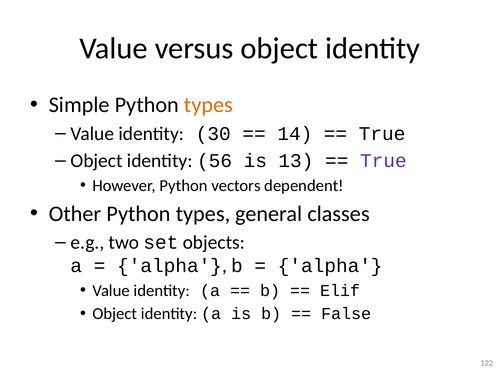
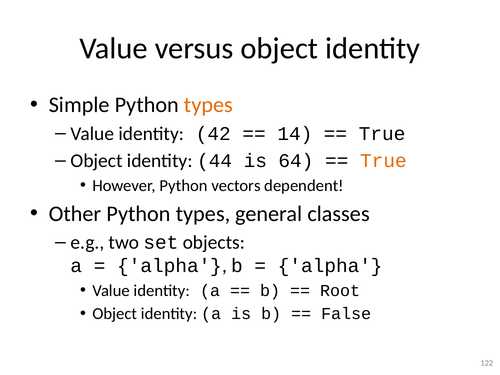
30: 30 -> 42
56: 56 -> 44
13: 13 -> 64
True at (383, 161) colour: purple -> orange
Elif: Elif -> Root
